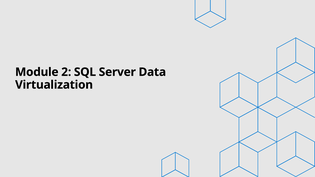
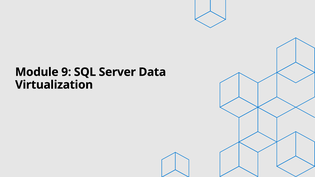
2: 2 -> 9
